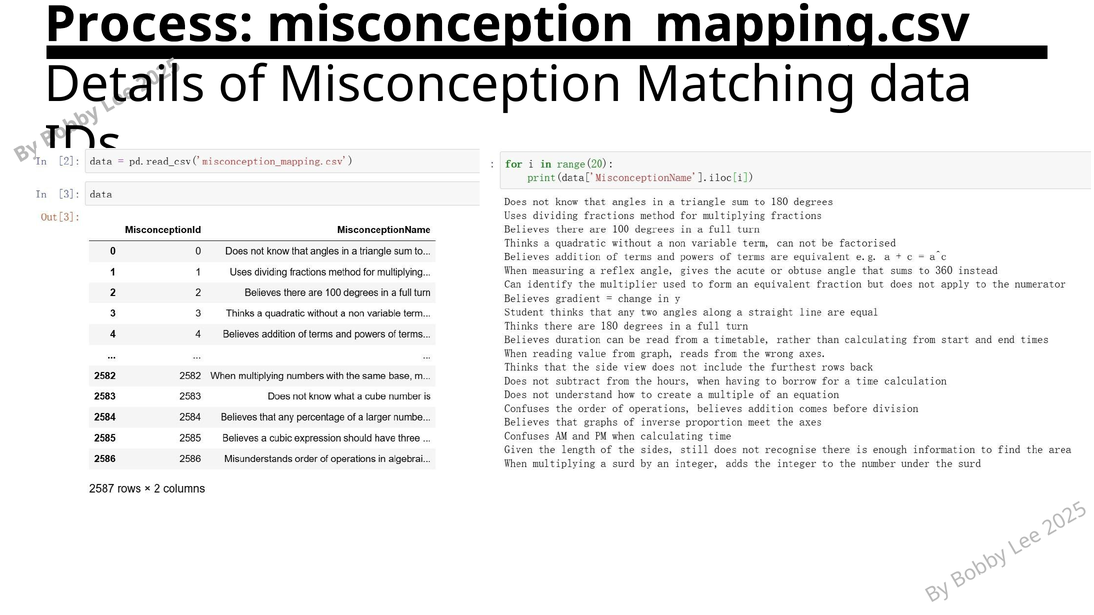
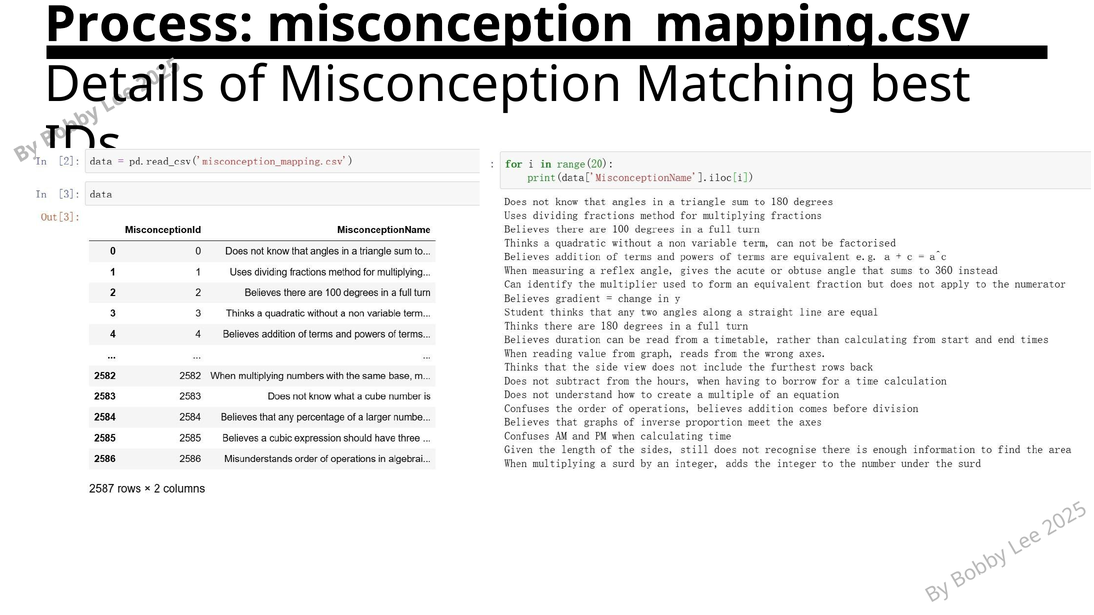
data: data -> best
